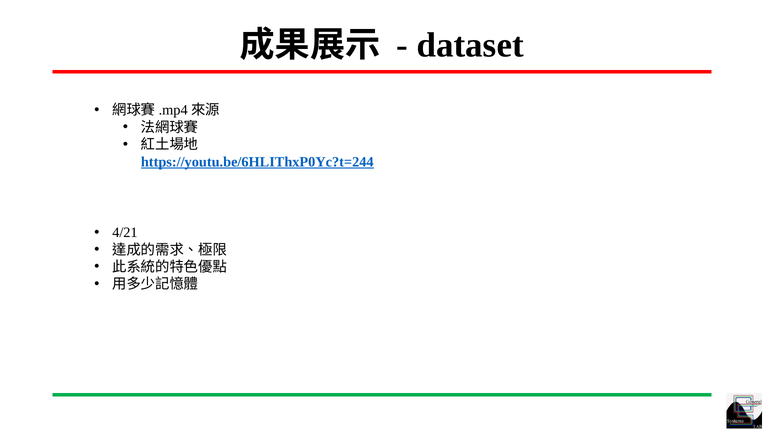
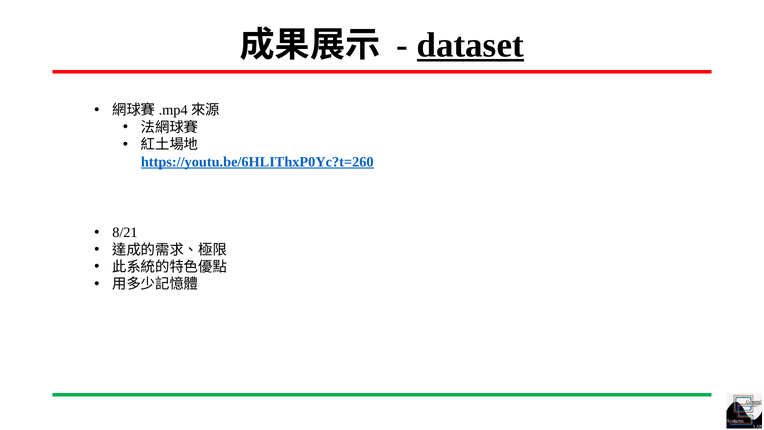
dataset underline: none -> present
https://youtu.be/6HLIThxP0Yc?t=244: https://youtu.be/6HLIThxP0Yc?t=244 -> https://youtu.be/6HLIThxP0Yc?t=260
4/21: 4/21 -> 8/21
